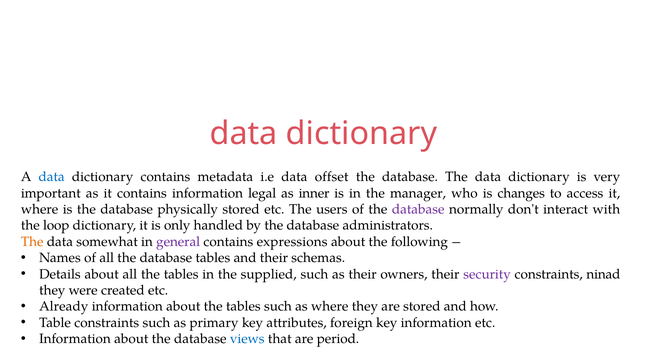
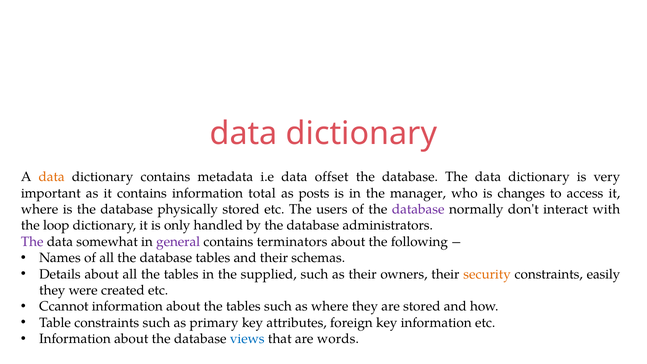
data at (52, 177) colour: blue -> orange
legal: legal -> total
inner: inner -> posts
The at (32, 242) colour: orange -> purple
expressions: expressions -> terminators
security colour: purple -> orange
ninad: ninad -> easily
Already: Already -> Ccannot
period: period -> words
